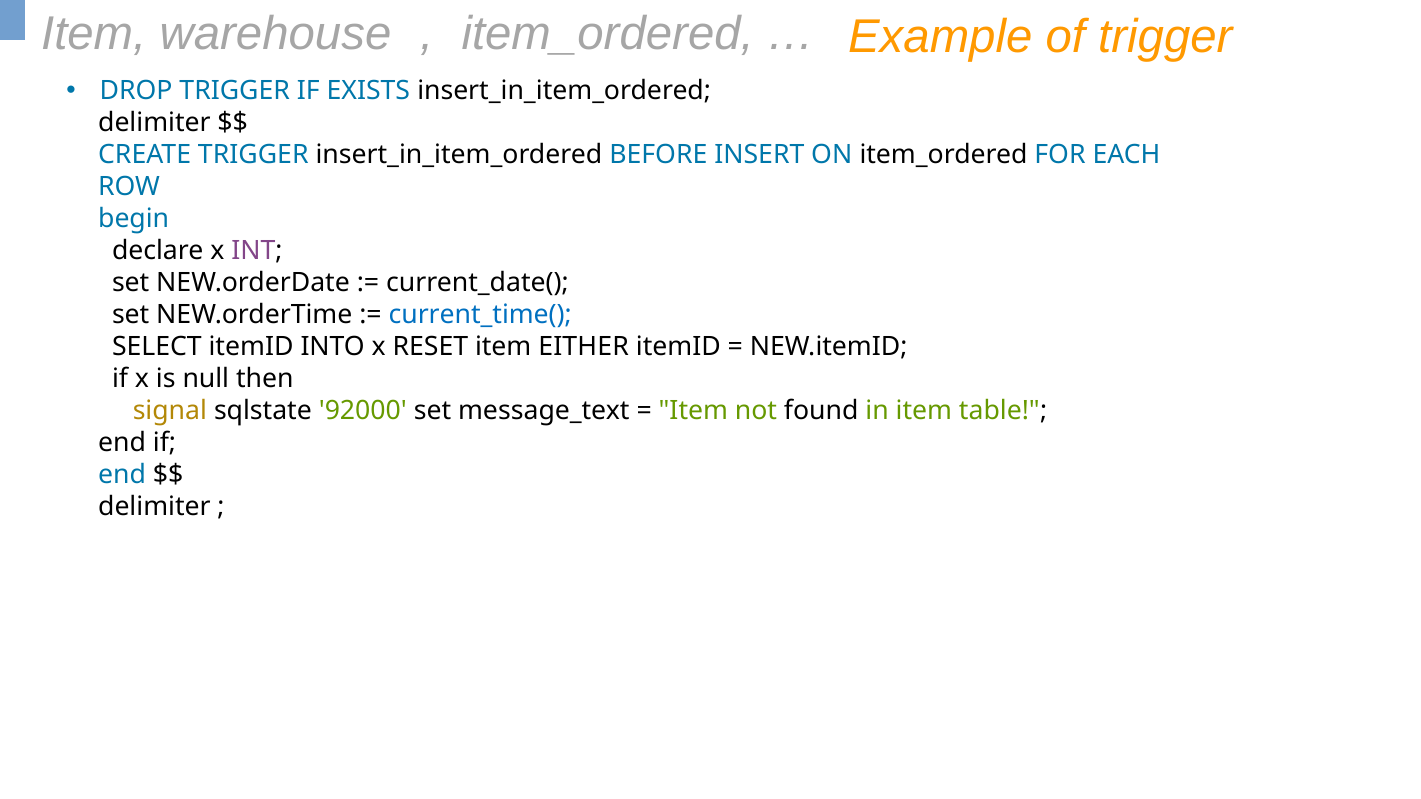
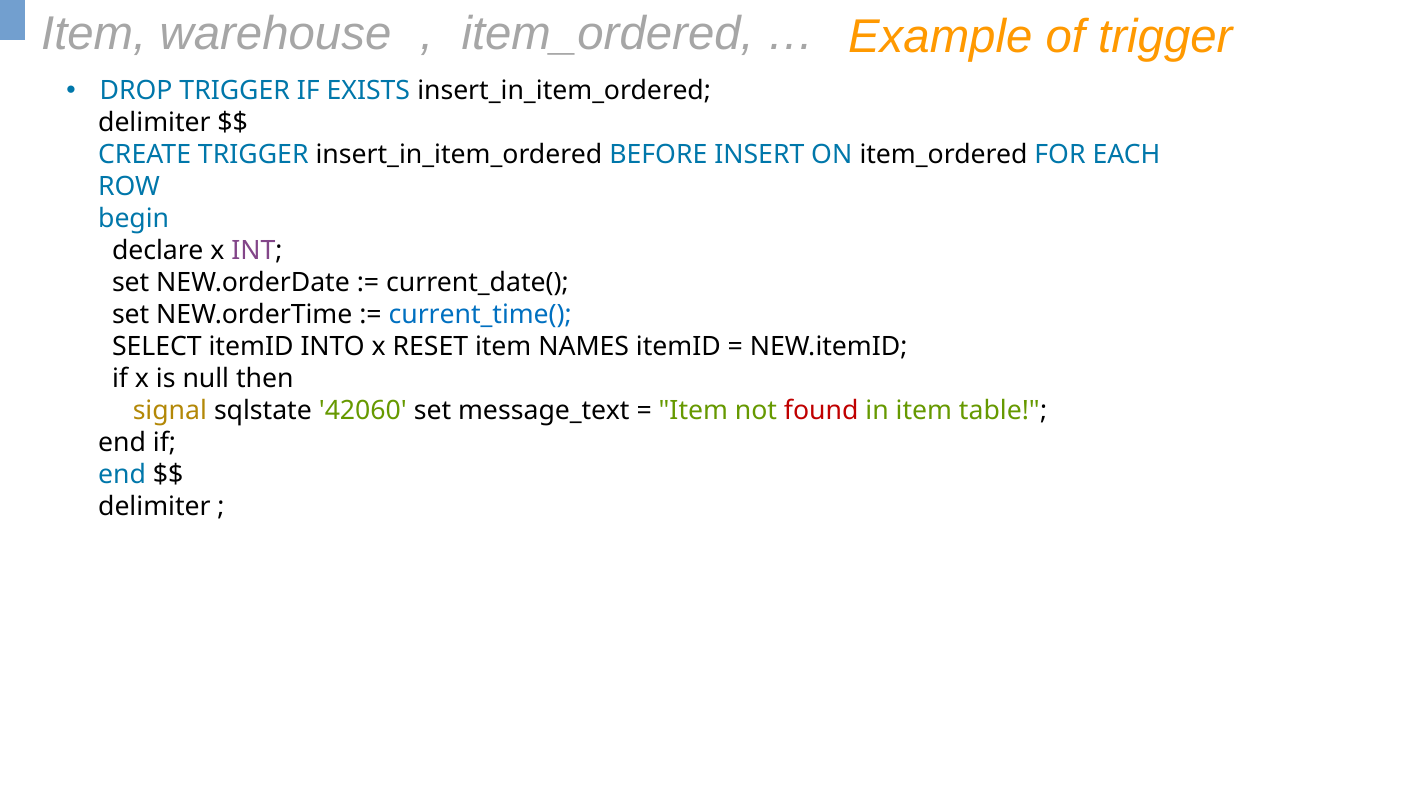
EITHER: EITHER -> NAMES
92000: 92000 -> 42060
found colour: black -> red
